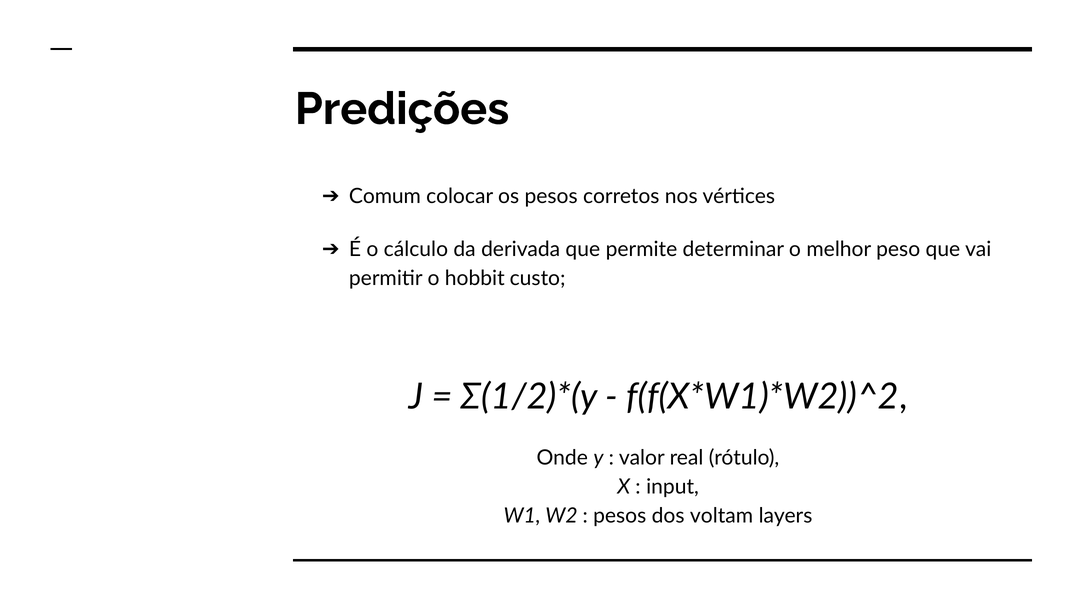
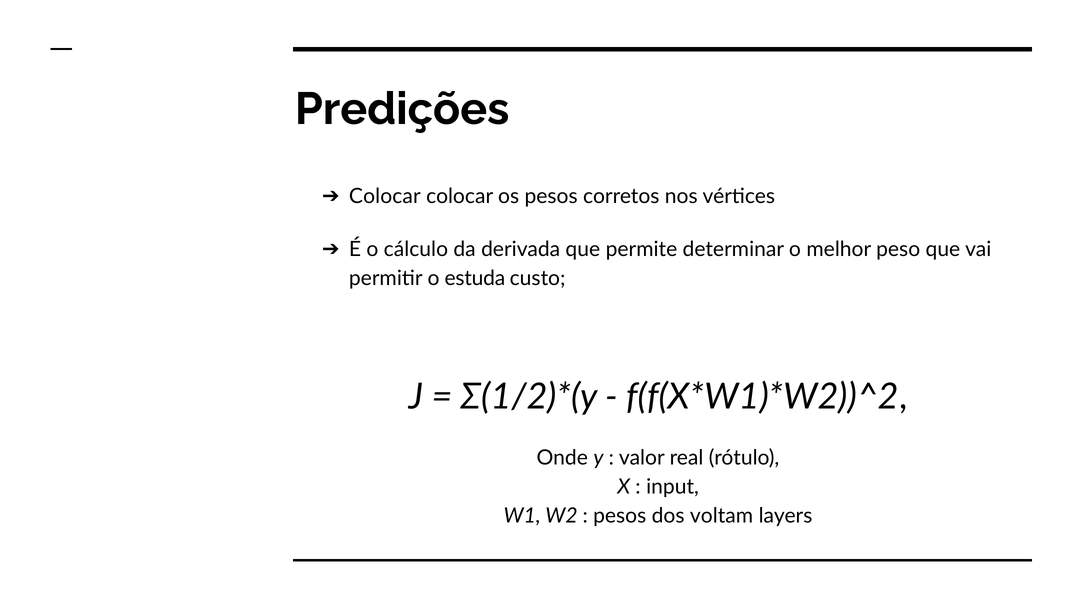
Comum at (385, 196): Comum -> Colocar
hobbit: hobbit -> estuda
